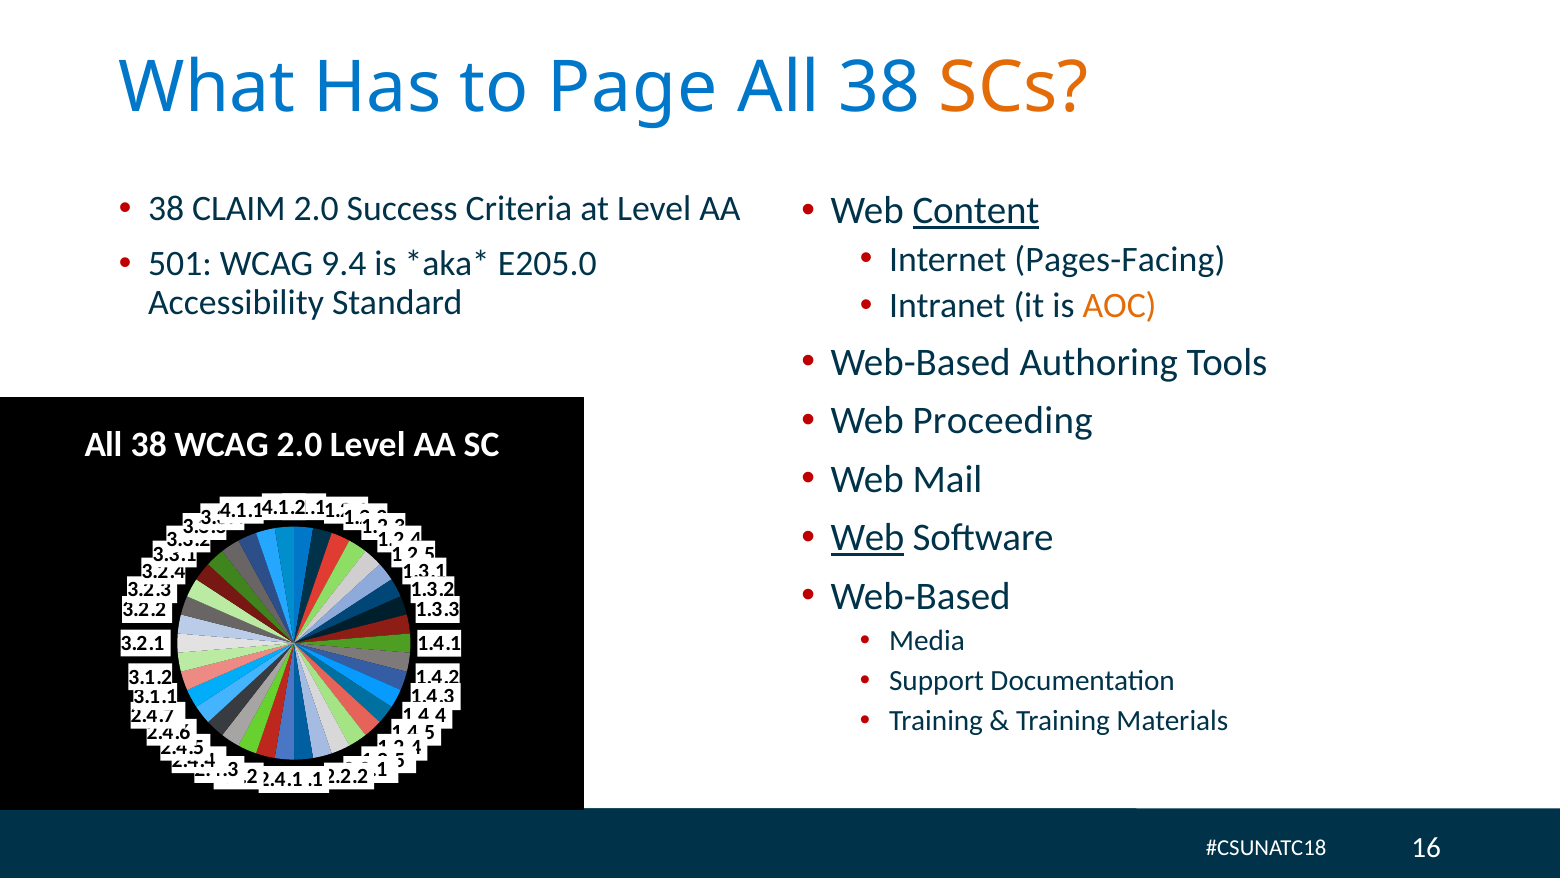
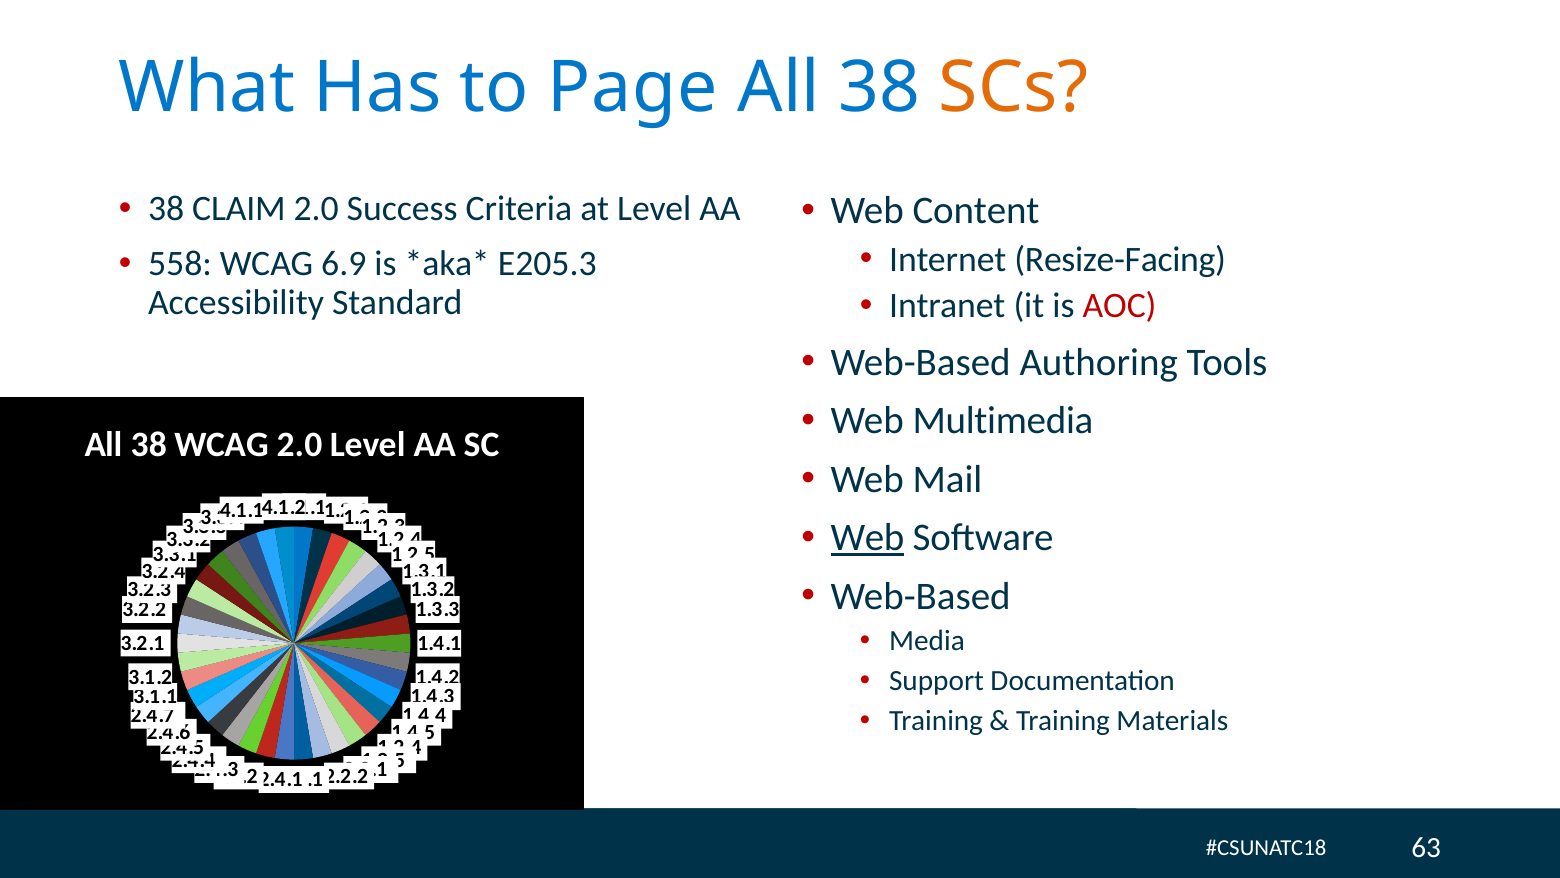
Content underline: present -> none
Pages-Facing: Pages-Facing -> Resize-Facing
501: 501 -> 558
9.4: 9.4 -> 6.9
E205.0: E205.0 -> E205.3
AOC colour: orange -> red
Proceeding: Proceeding -> Multimedia
16: 16 -> 63
